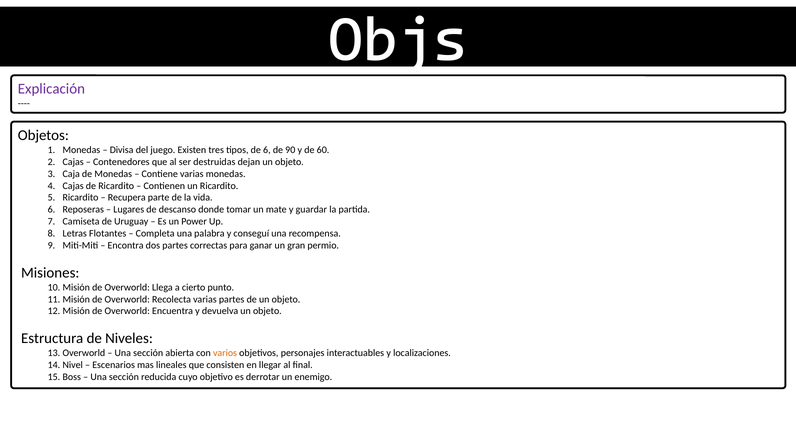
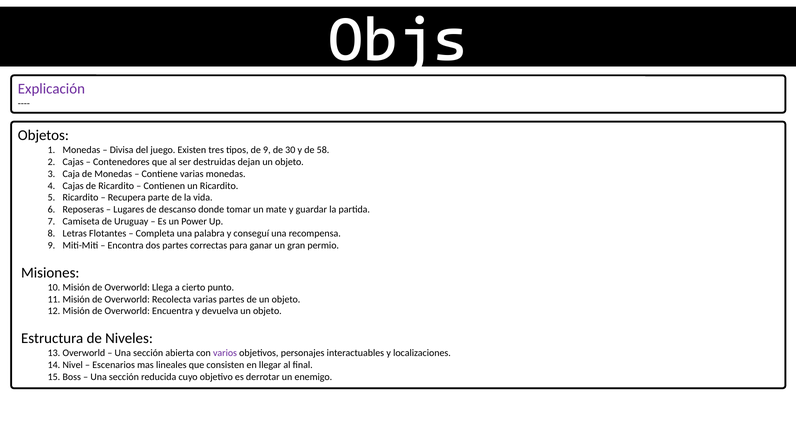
de 6: 6 -> 9
90: 90 -> 30
60: 60 -> 58
varios colour: orange -> purple
